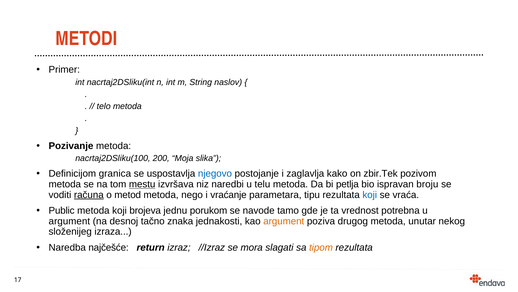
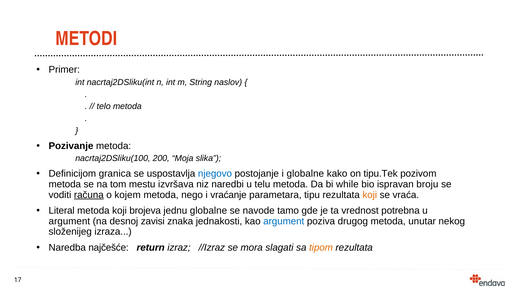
i zaglavlja: zaglavlja -> globalne
zbir.Tek: zbir.Tek -> tipu.Tek
mestu underline: present -> none
petlja: petlja -> while
metod: metod -> kojem
koji at (370, 194) colour: blue -> orange
Public: Public -> Literal
jednu porukom: porukom -> globalne
tačno: tačno -> zavisi
argument at (284, 221) colour: orange -> blue
